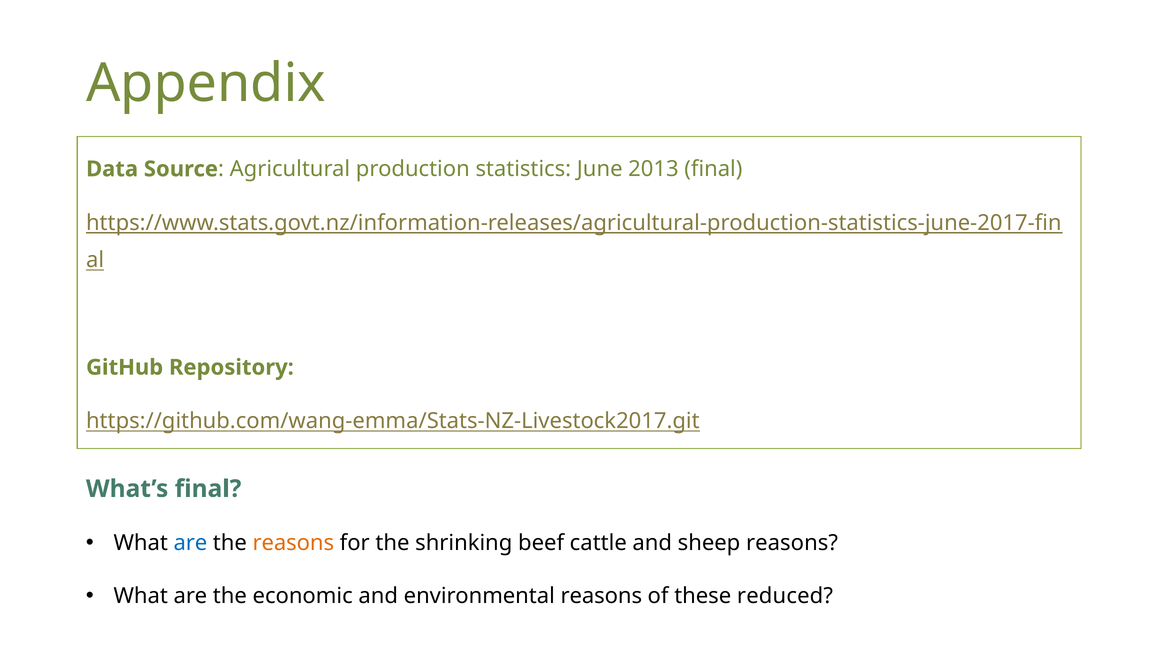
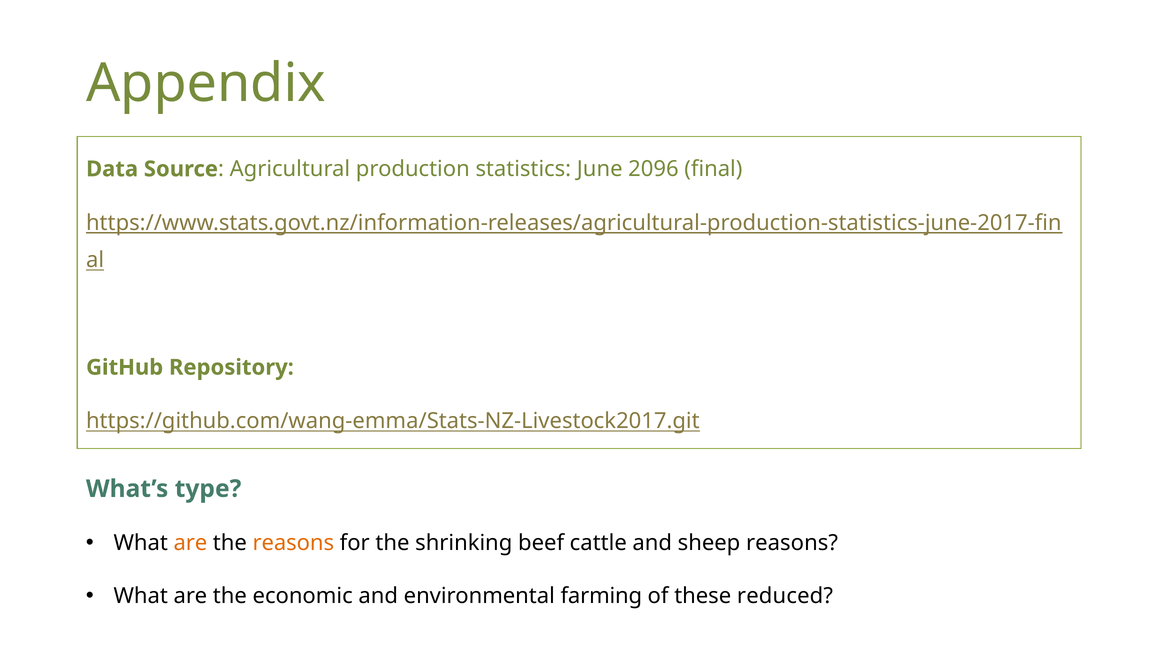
2013: 2013 -> 2096
What’s final: final -> type
are at (190, 543) colour: blue -> orange
environmental reasons: reasons -> farming
